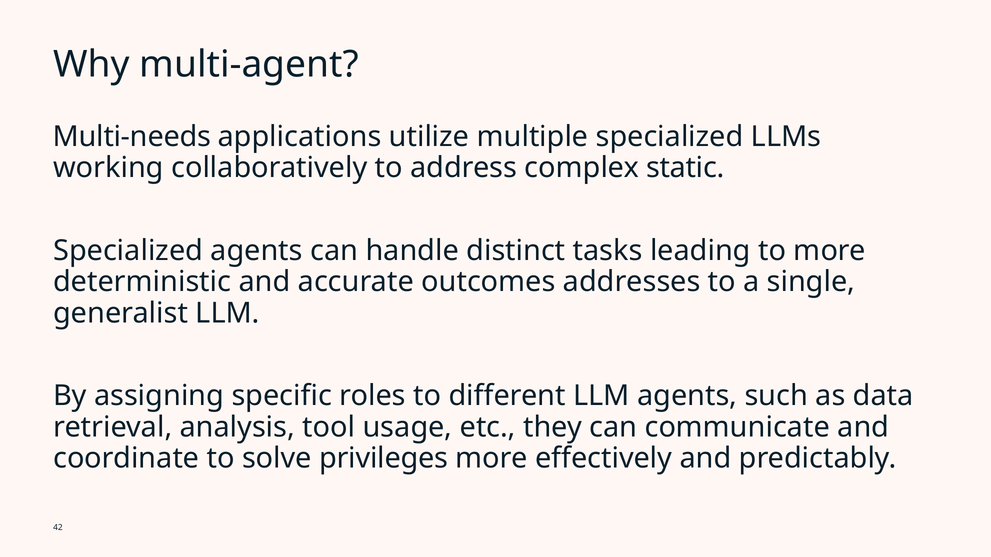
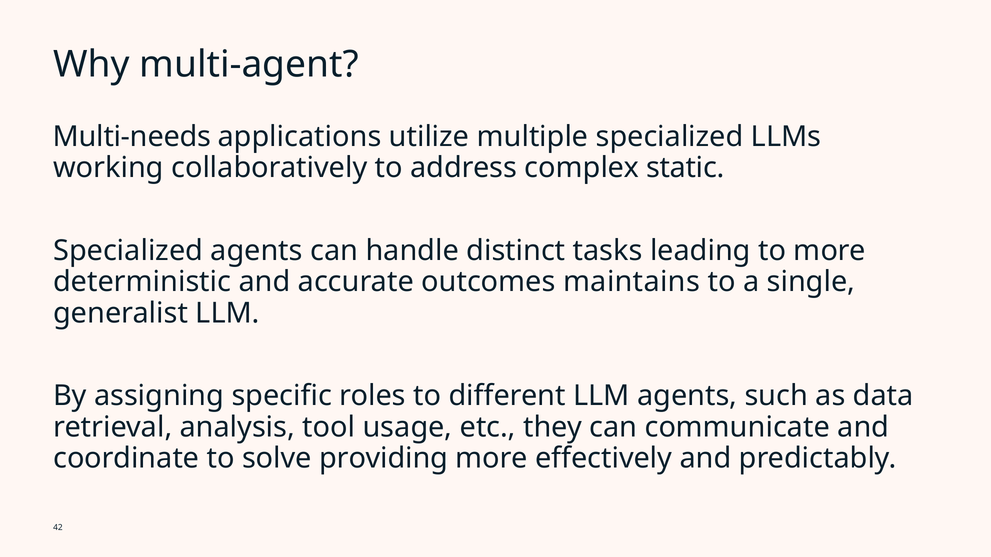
addresses: addresses -> maintains
privileges: privileges -> providing
